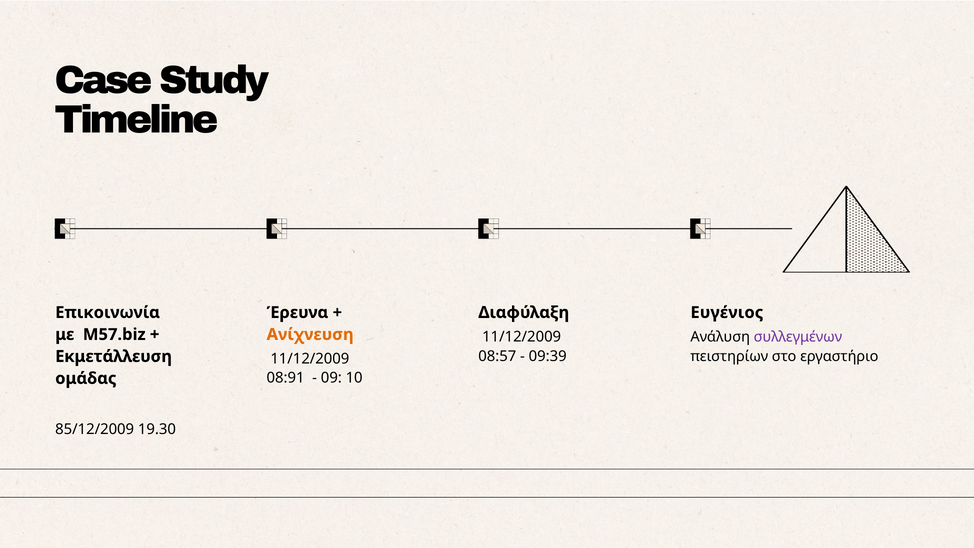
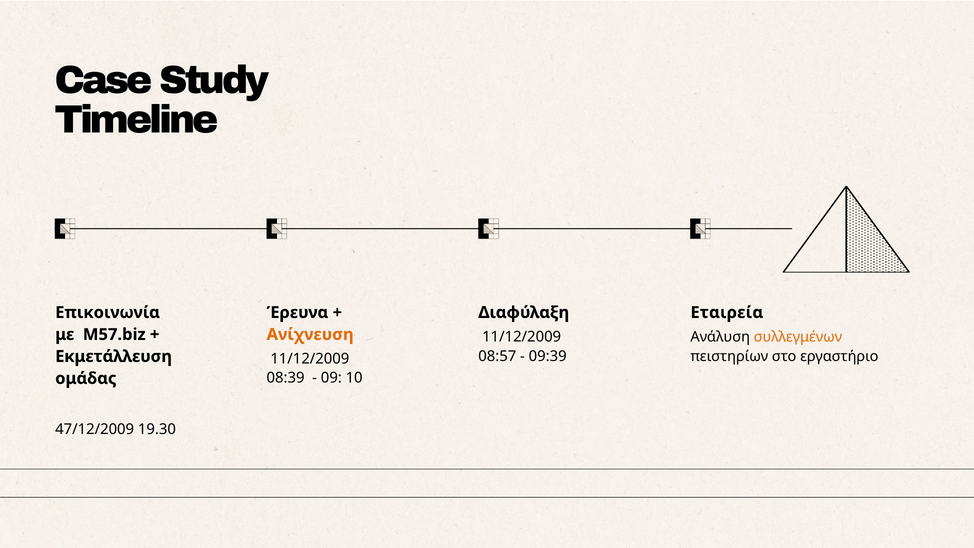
Ευγένιος: Ευγένιος -> Εταιρεία
συλλεγμένων colour: purple -> orange
08:91: 08:91 -> 08:39
85/12/2009: 85/12/2009 -> 47/12/2009
